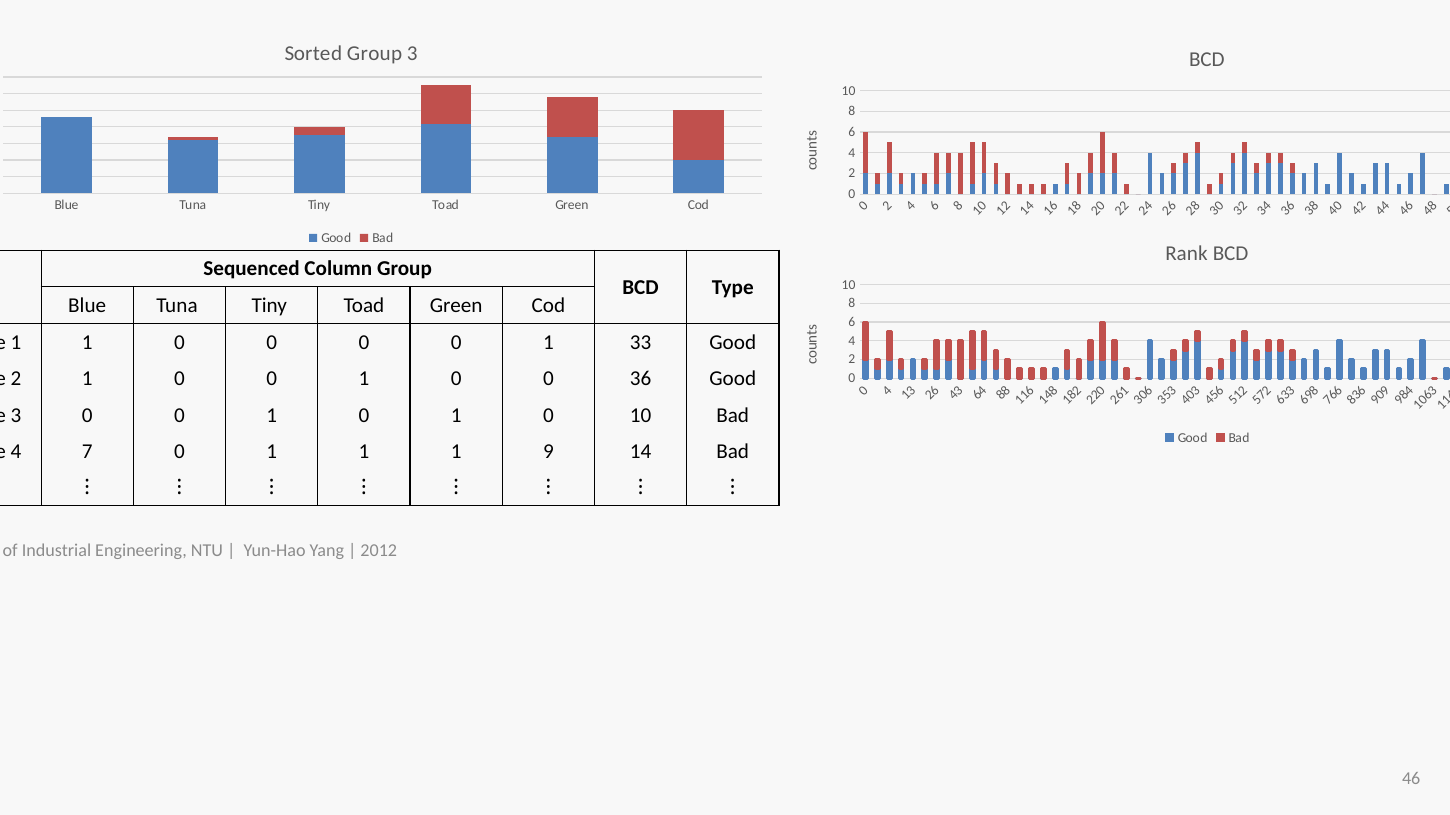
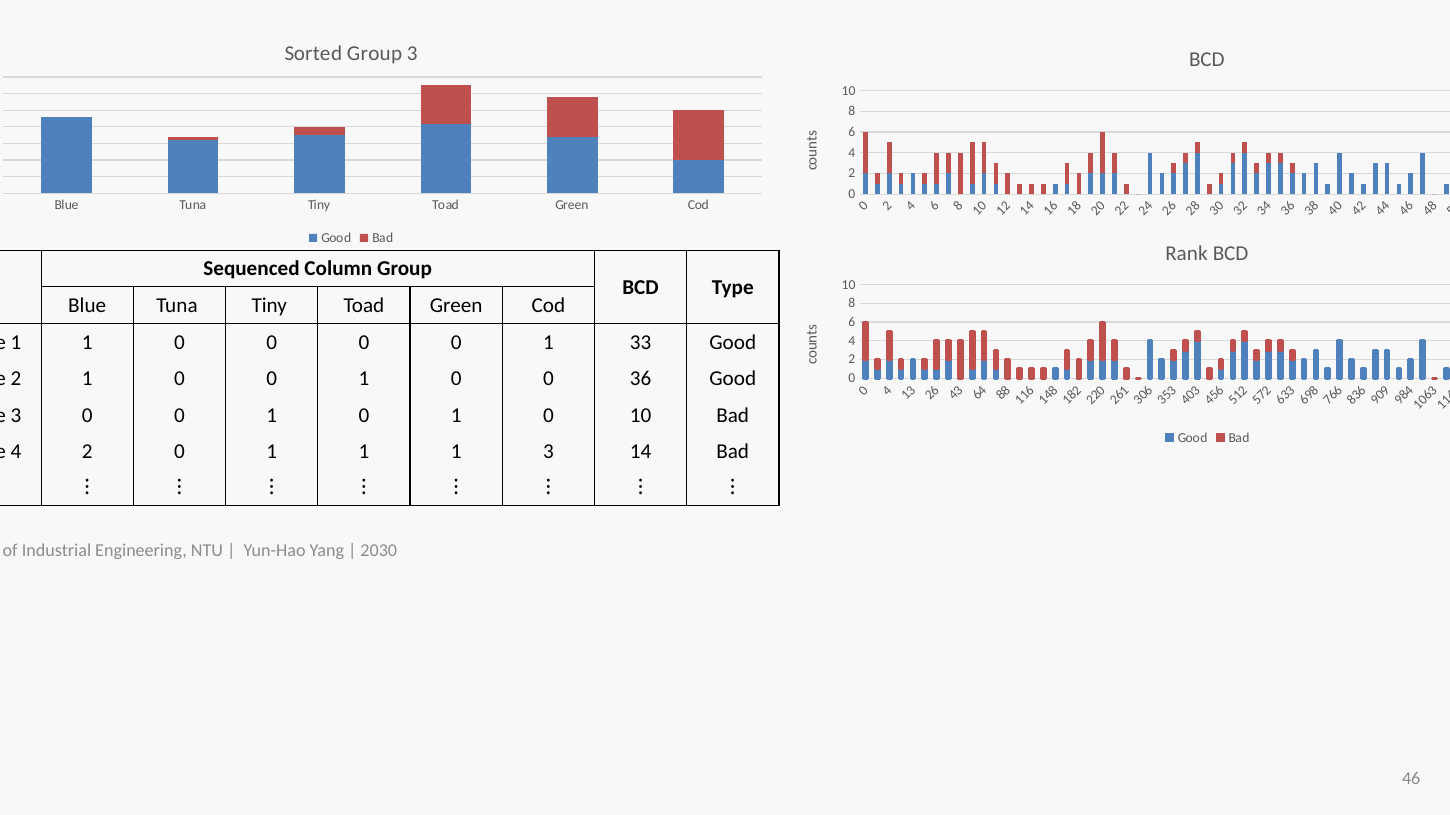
7 at (87, 452): 7 -> 2
1 1 9: 9 -> 3
2012: 2012 -> 2030
